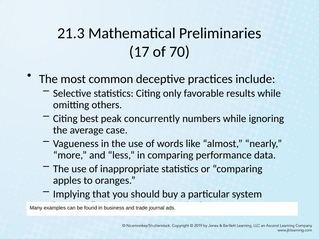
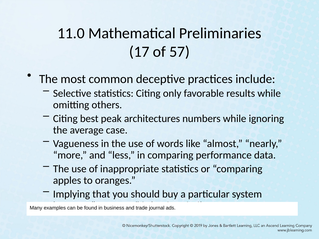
21.3: 21.3 -> 11.0
70: 70 -> 57
concurrently: concurrently -> architectures
